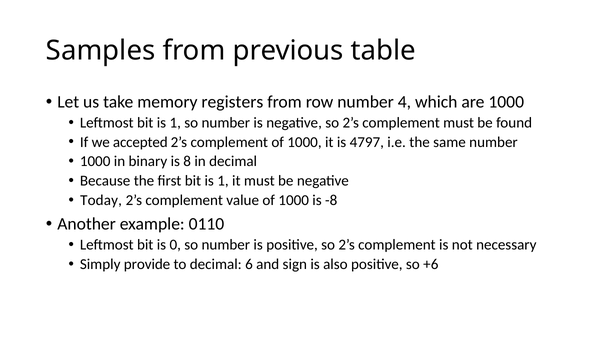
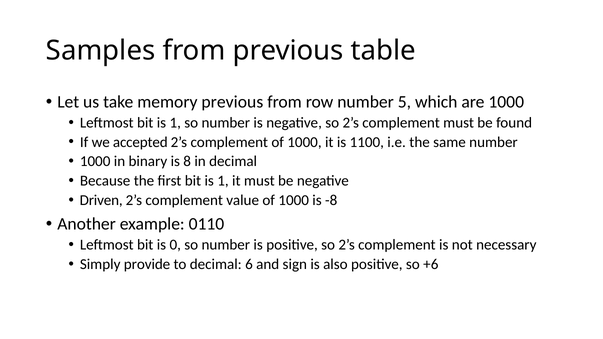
memory registers: registers -> previous
4: 4 -> 5
4797: 4797 -> 1100
Today: Today -> Driven
